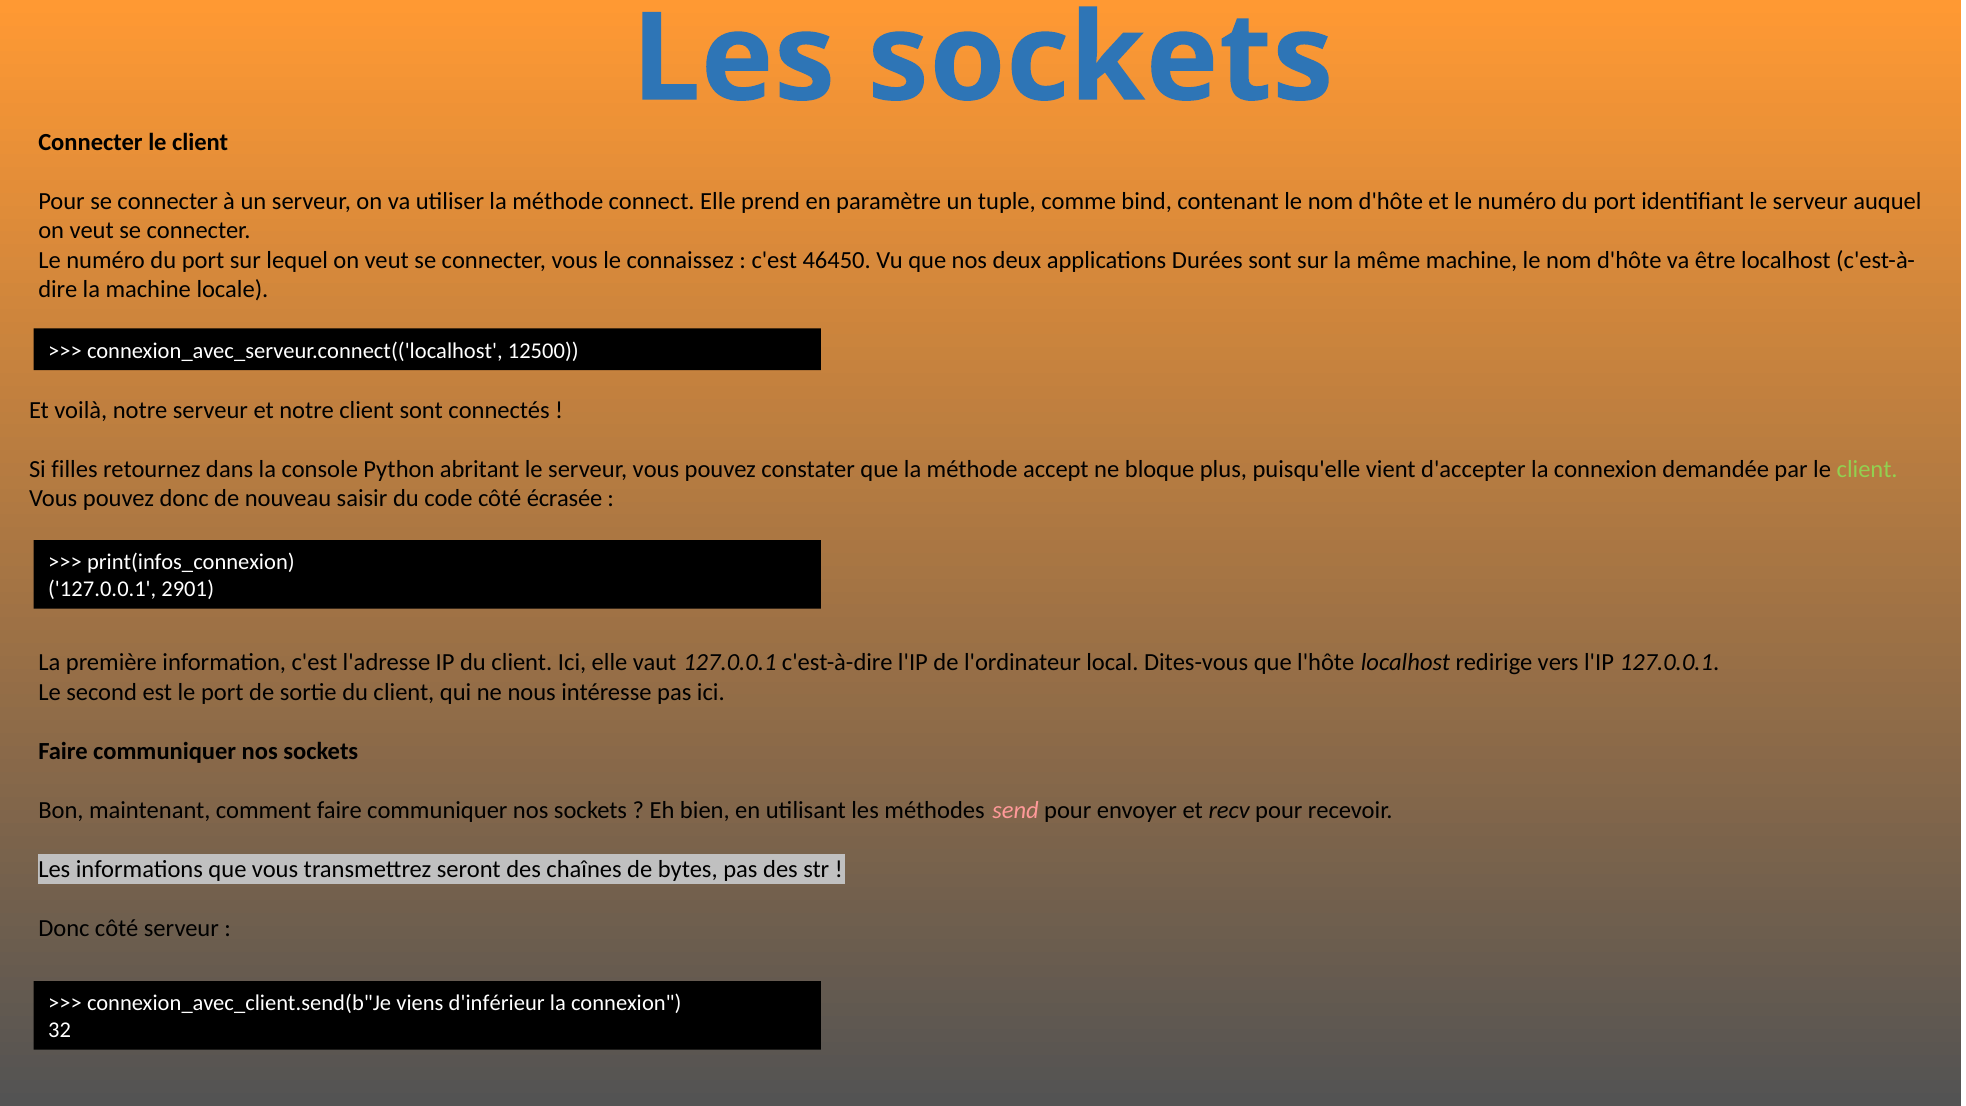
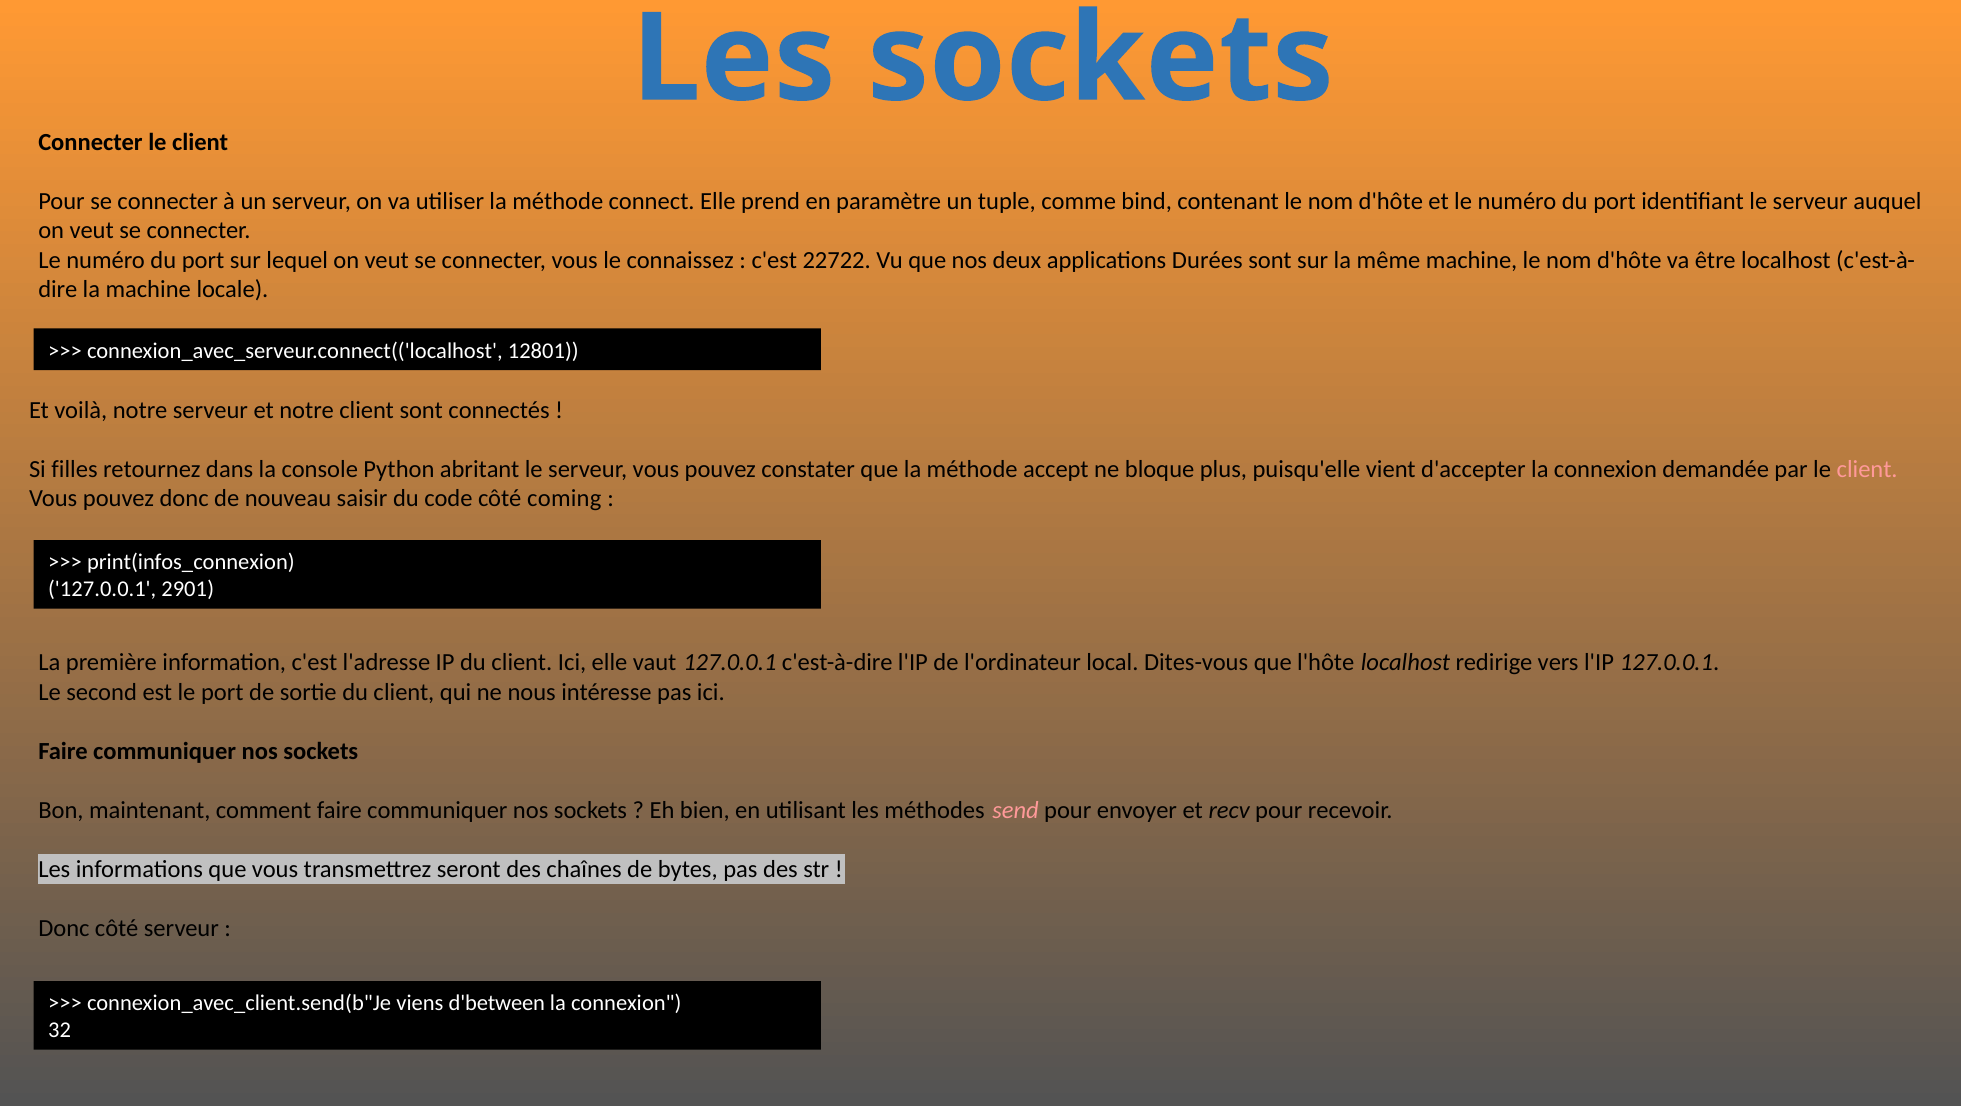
46450: 46450 -> 22722
12500: 12500 -> 12801
client at (1867, 469) colour: light green -> pink
écrasée: écrasée -> coming
d'inférieur: d'inférieur -> d'between
